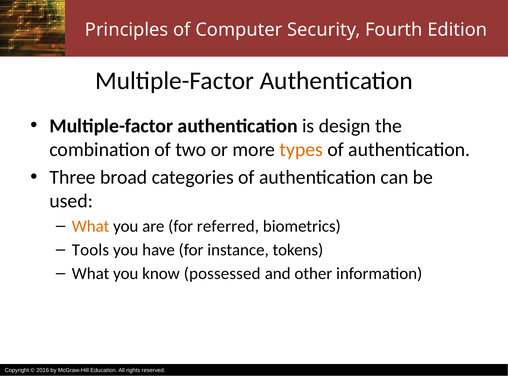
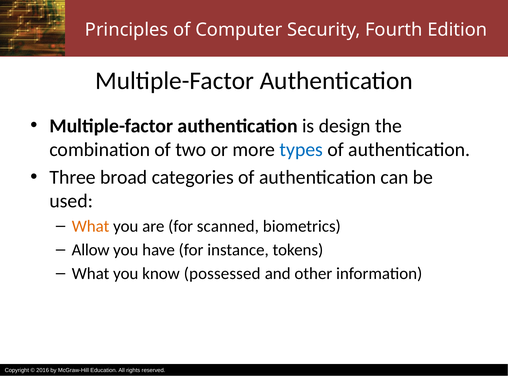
types colour: orange -> blue
referred: referred -> scanned
Tools: Tools -> Allow
